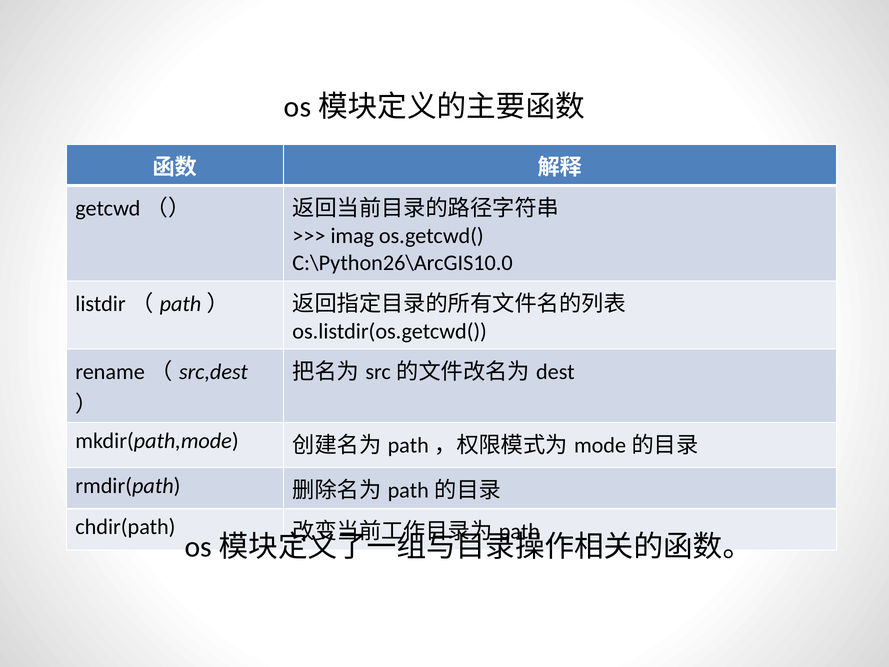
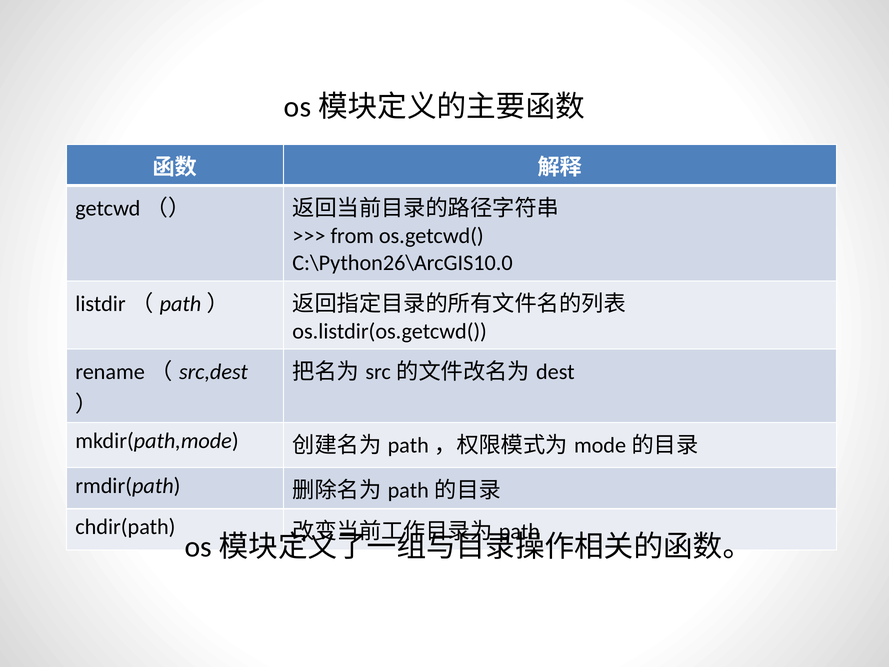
imag: imag -> from
